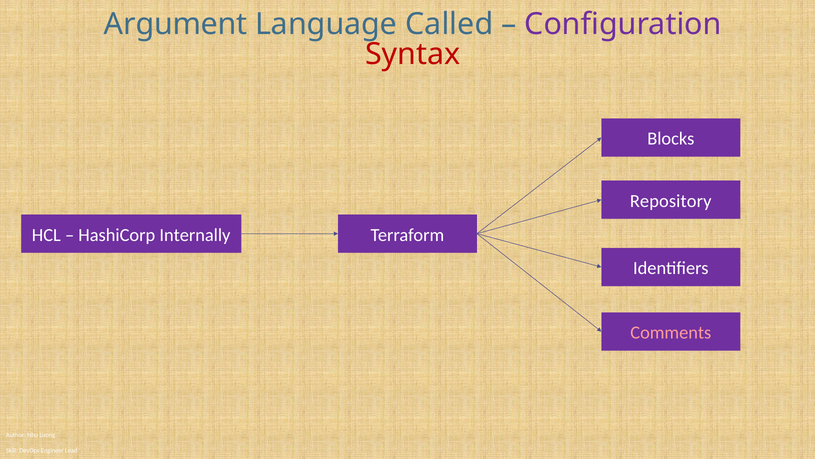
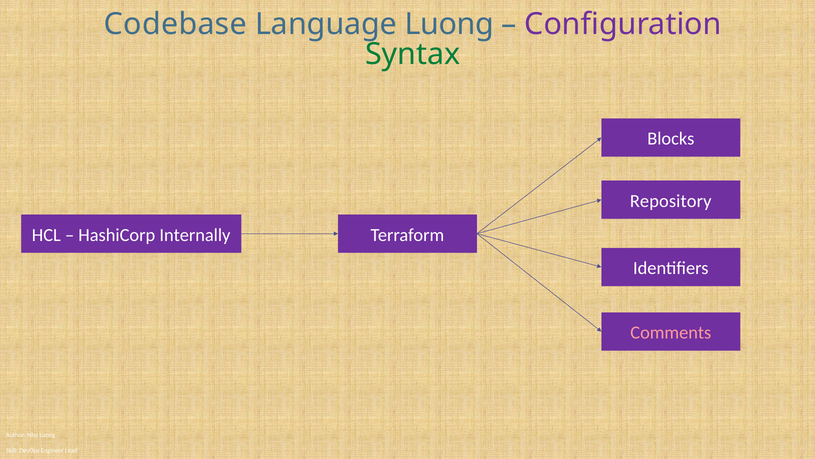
Argument: Argument -> Codebase
Language Called: Called -> Luong
Syntax colour: red -> green
